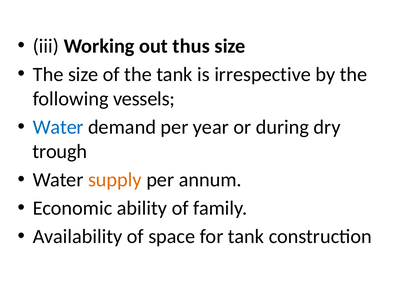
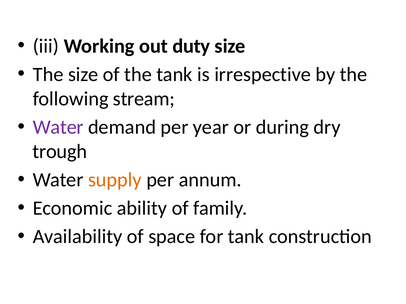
thus: thus -> duty
vessels: vessels -> stream
Water at (58, 127) colour: blue -> purple
